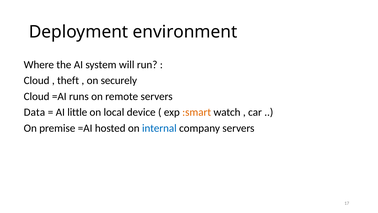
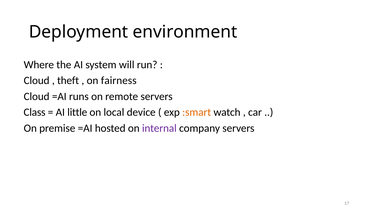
securely: securely -> fairness
Data: Data -> Class
internal colour: blue -> purple
